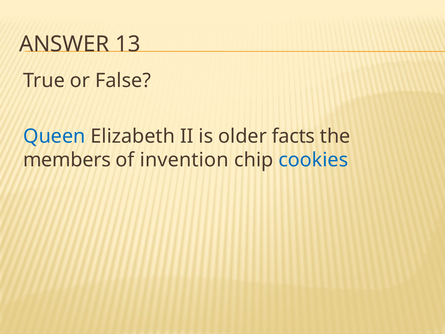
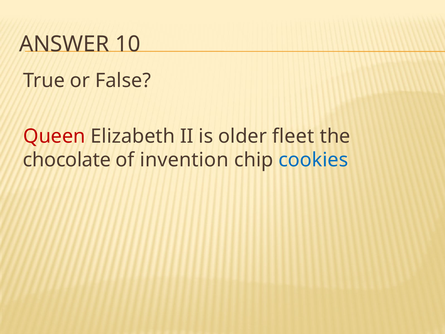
13: 13 -> 10
Queen colour: blue -> red
facts: facts -> fleet
members: members -> chocolate
